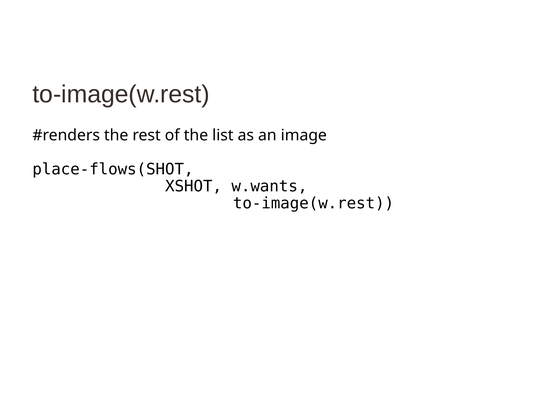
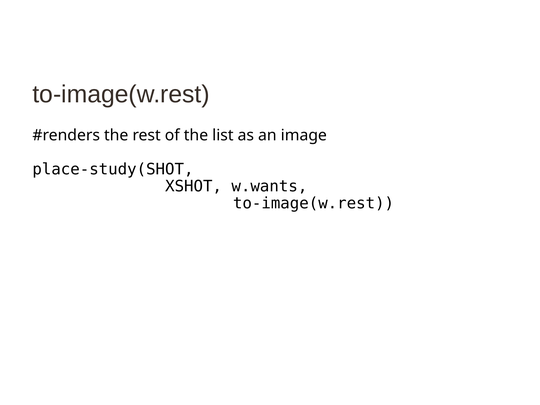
place-flows(SHOT: place-flows(SHOT -> place-study(SHOT
